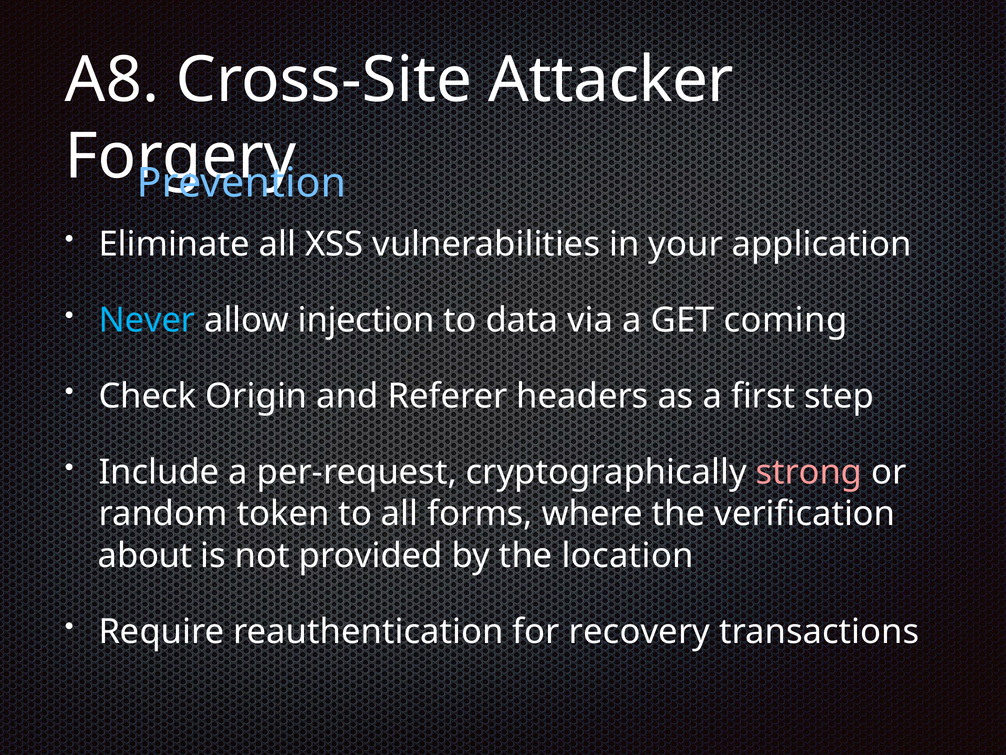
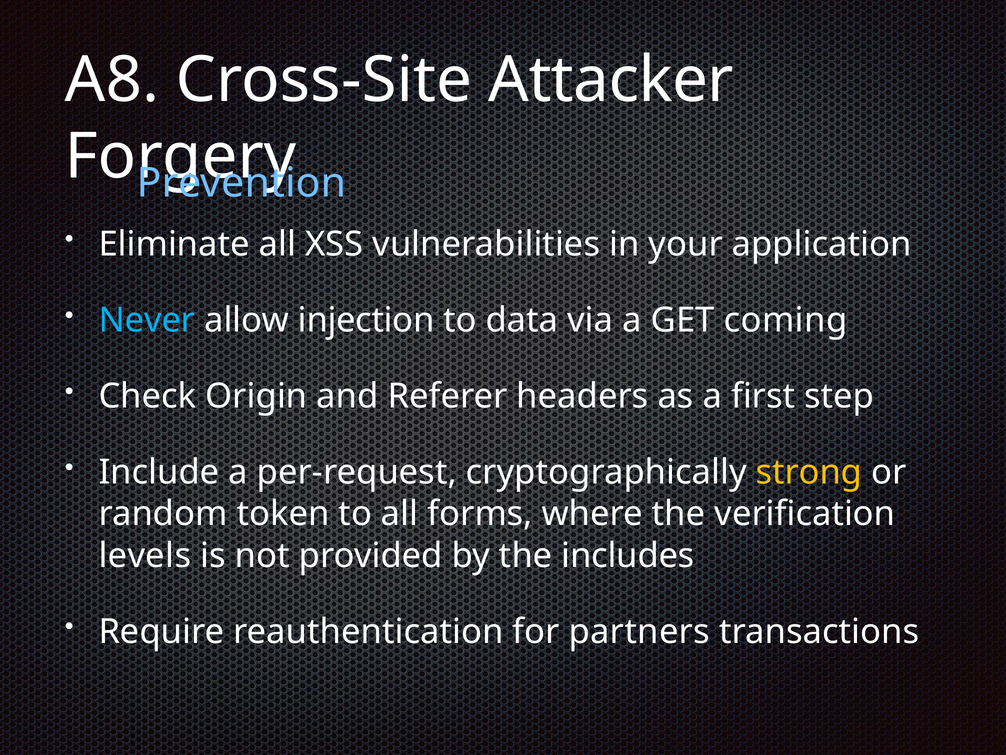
strong colour: pink -> yellow
about: about -> levels
location: location -> includes
recovery: recovery -> partners
